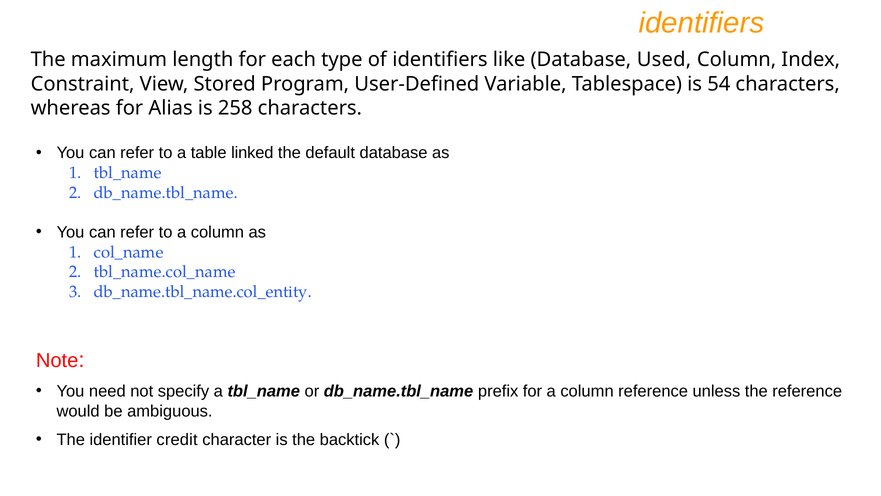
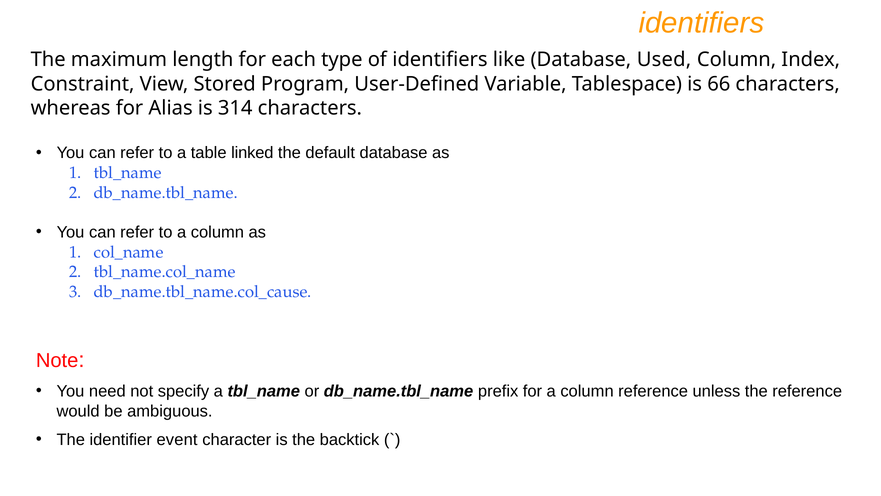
54: 54 -> 66
258: 258 -> 314
db_name.tbl_name.col_entity: db_name.tbl_name.col_entity -> db_name.tbl_name.col_cause
credit: credit -> event
